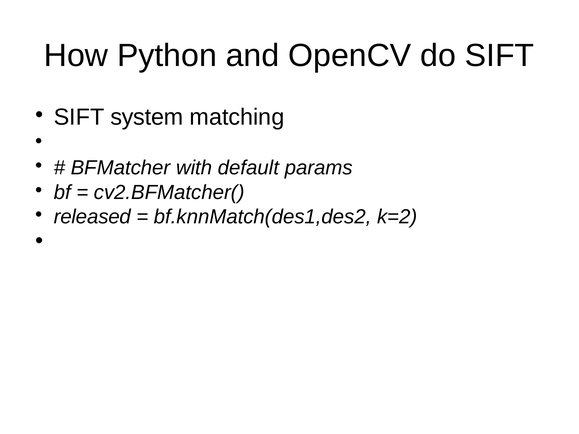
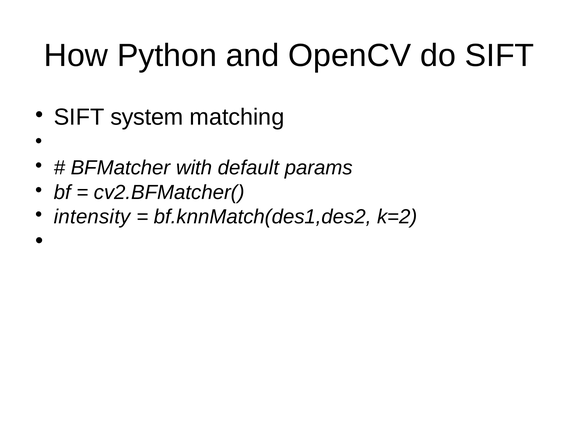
released: released -> intensity
